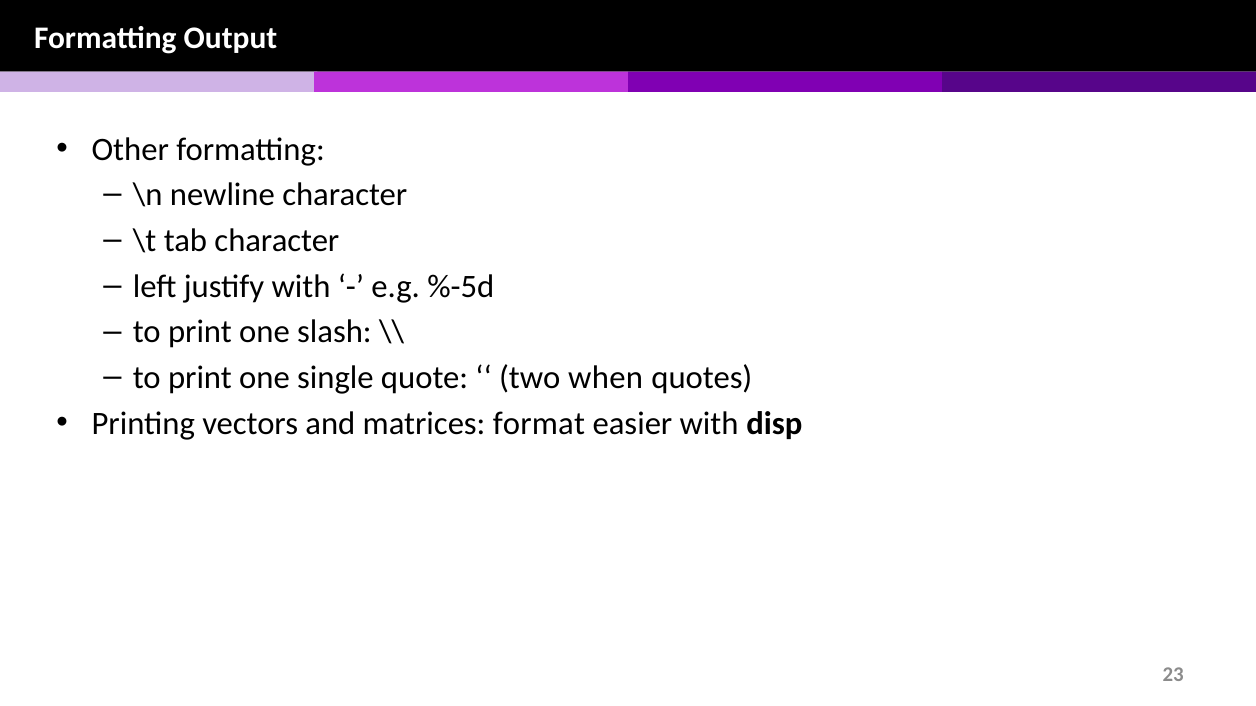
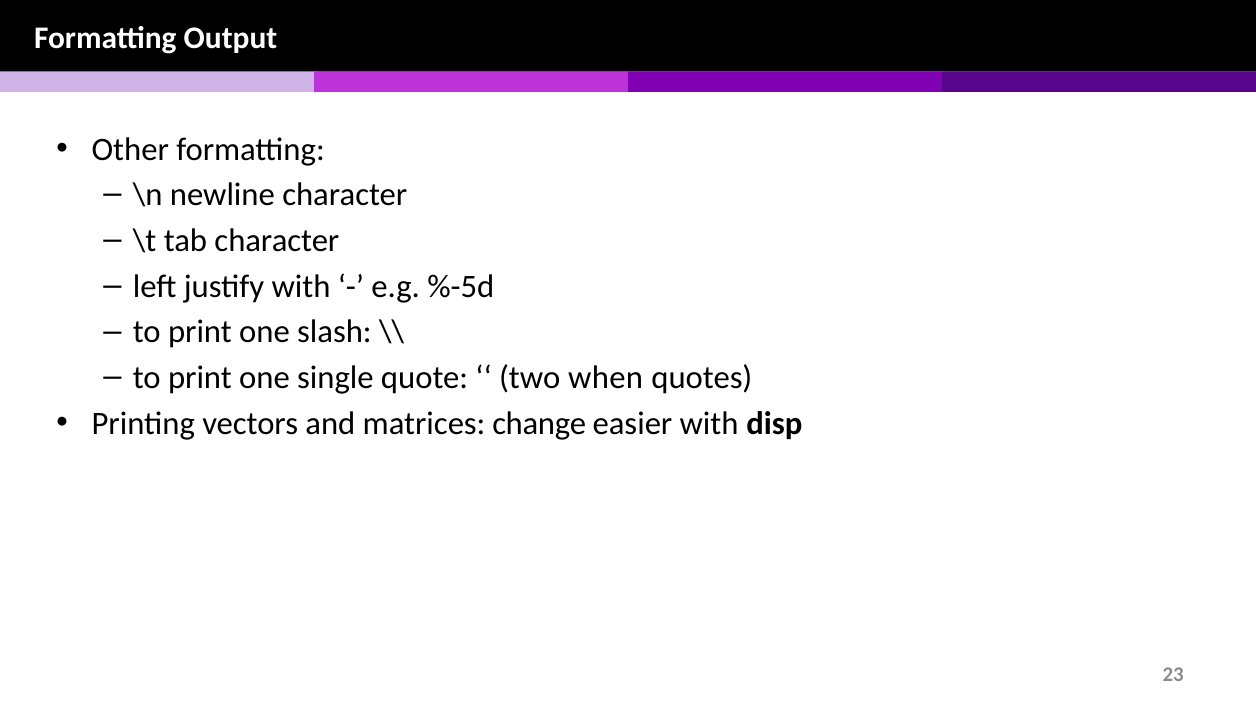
format: format -> change
